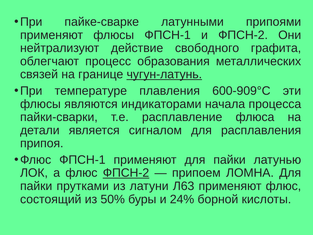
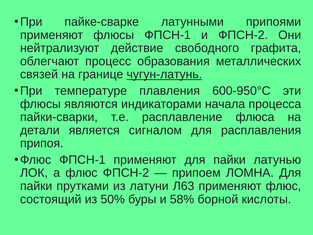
600-909°С: 600-909°С -> 600-950°С
ФПСН-2 at (126, 173) underline: present -> none
24%: 24% -> 58%
